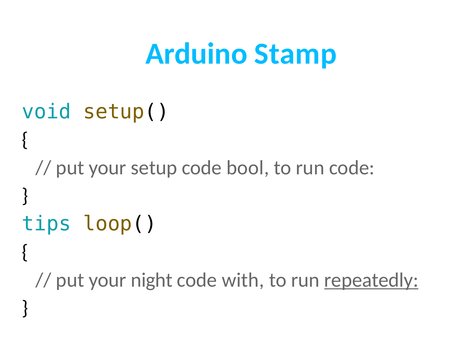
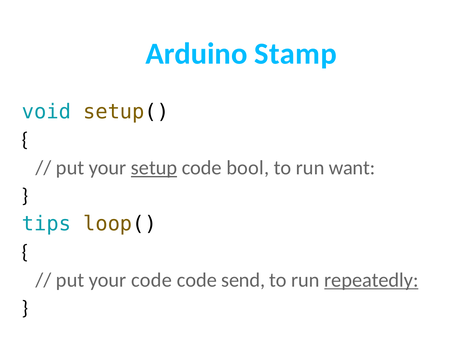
setup underline: none -> present
run code: code -> want
your night: night -> code
with: with -> send
